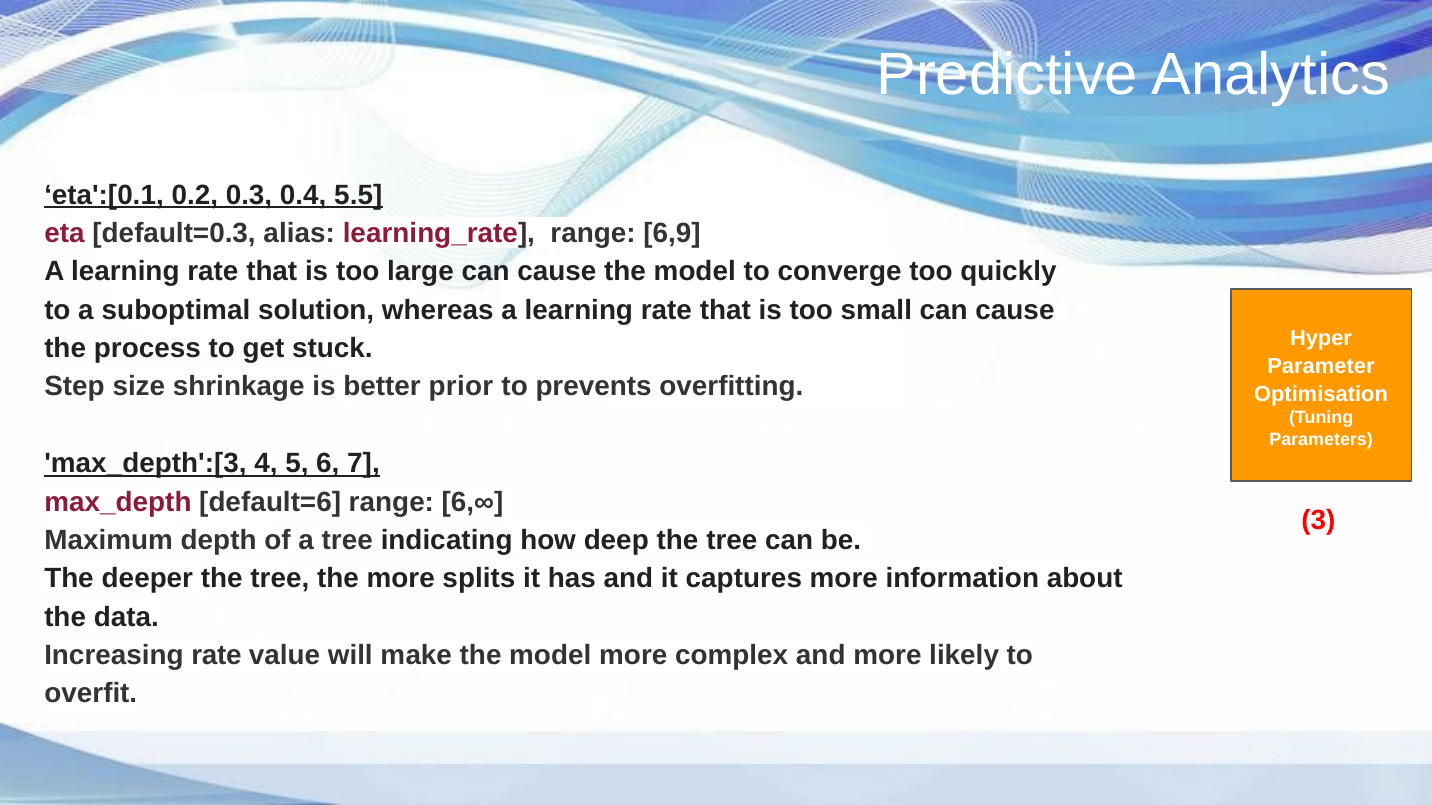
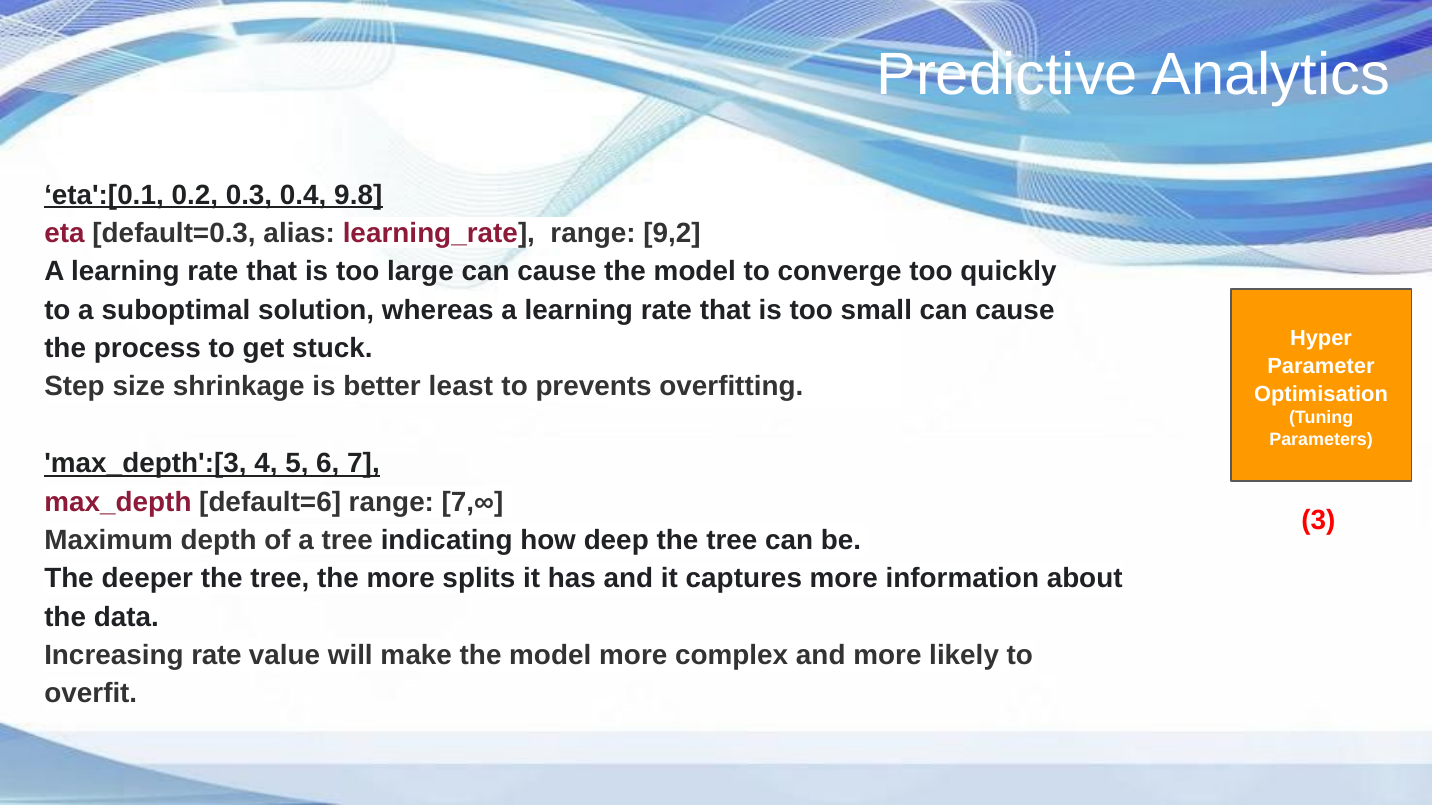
5.5: 5.5 -> 9.8
6,9: 6,9 -> 9,2
prior: prior -> least
6,∞: 6,∞ -> 7,∞
